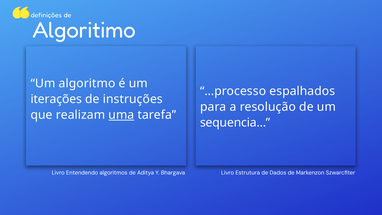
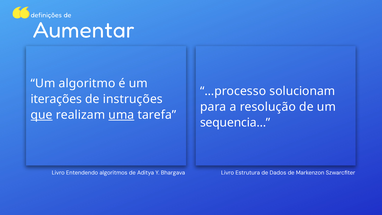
Algoritimo: Algoritimo -> Aumentar
espalhados: espalhados -> solucionam
que underline: none -> present
